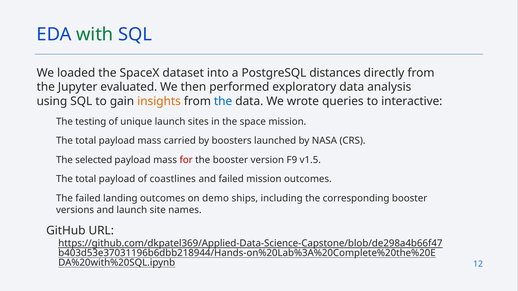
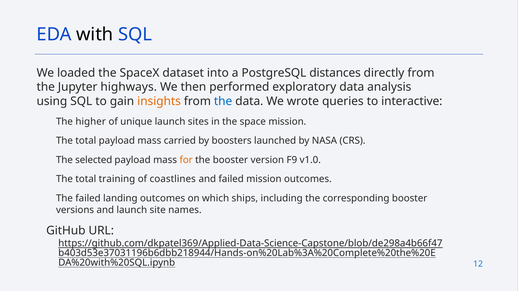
with colour: green -> black
evaluated: evaluated -> highways
testing: testing -> higher
for colour: red -> orange
v1.5: v1.5 -> v1.0
payload at (117, 179): payload -> training
demo: demo -> which
